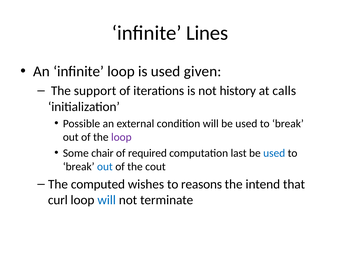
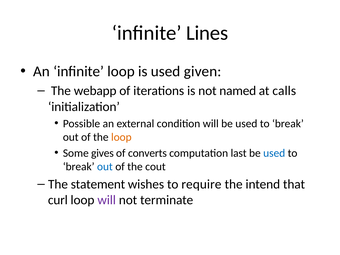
support: support -> webapp
history: history -> named
loop at (121, 137) colour: purple -> orange
chair: chair -> gives
required: required -> converts
computed: computed -> statement
reasons: reasons -> require
will at (107, 200) colour: blue -> purple
